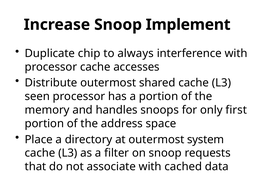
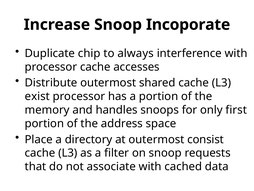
Implement: Implement -> Incoporate
seen: seen -> exist
system: system -> consist
